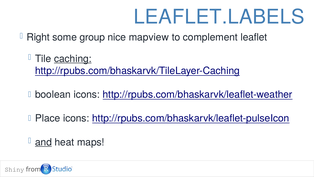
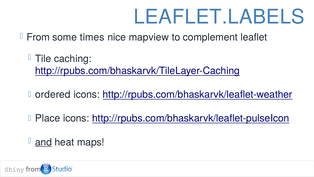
Right at (38, 37): Right -> From
group: group -> times
caching underline: present -> none
boolean: boolean -> ordered
